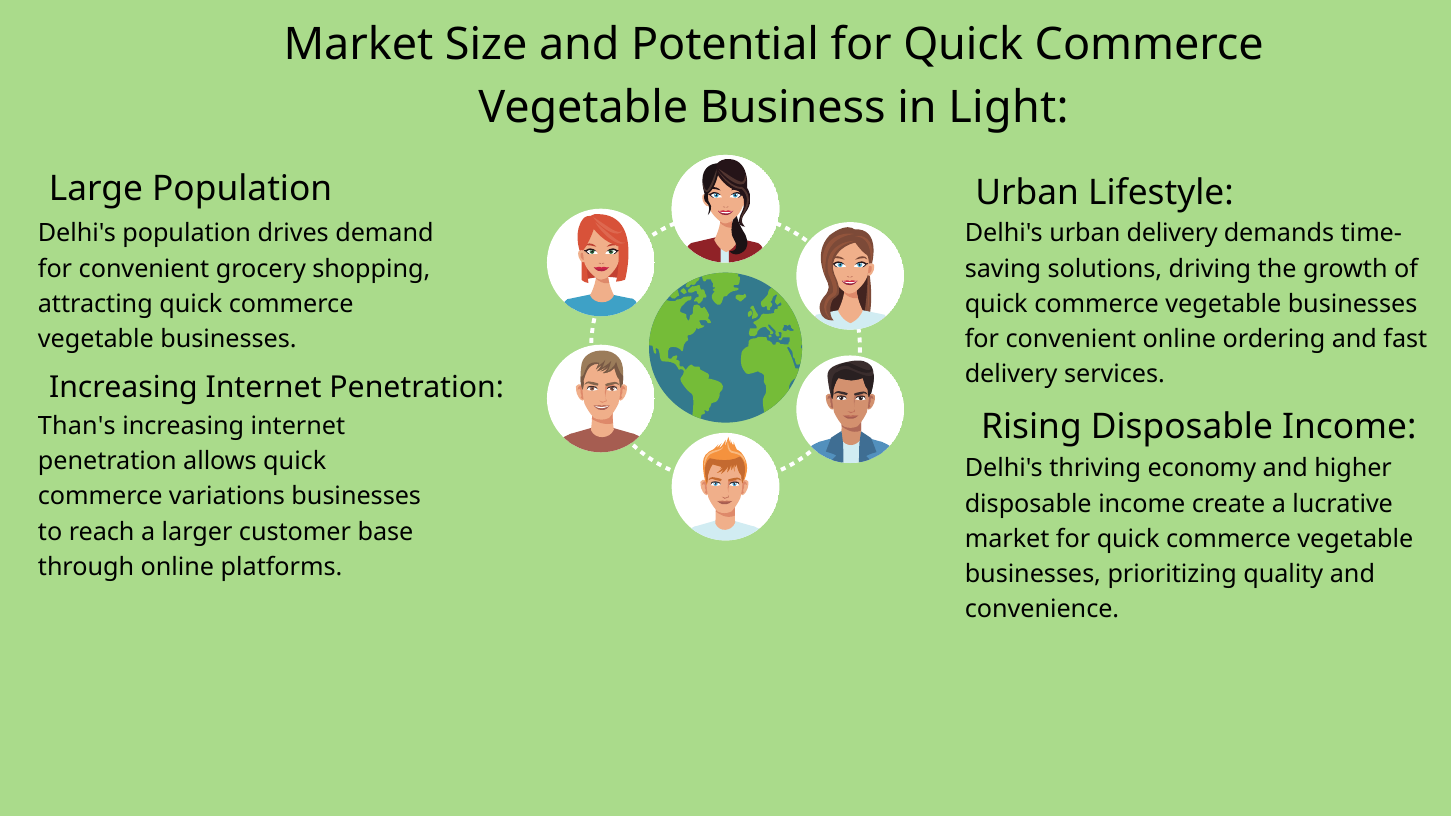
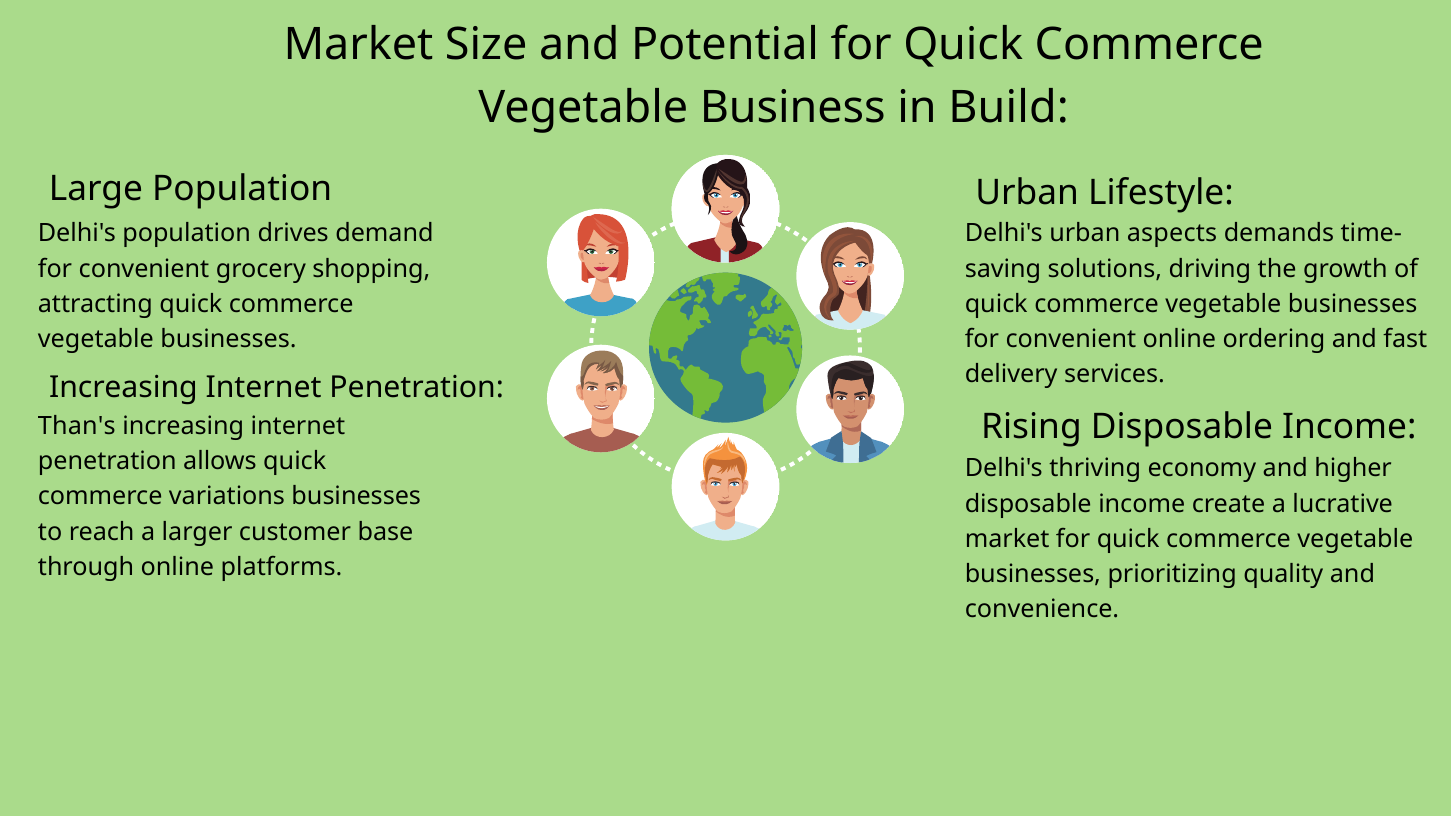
Light: Light -> Build
urban delivery: delivery -> aspects
